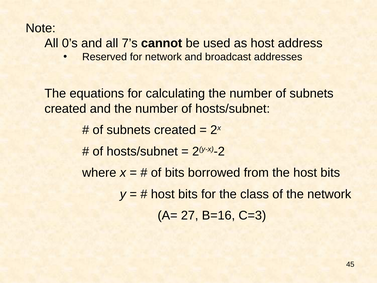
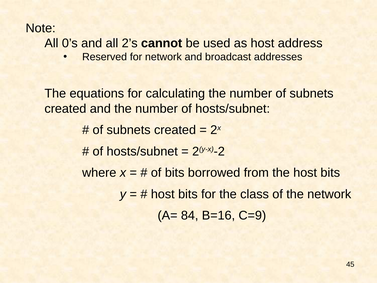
7’s: 7’s -> 2’s
27: 27 -> 84
C=3: C=3 -> C=9
